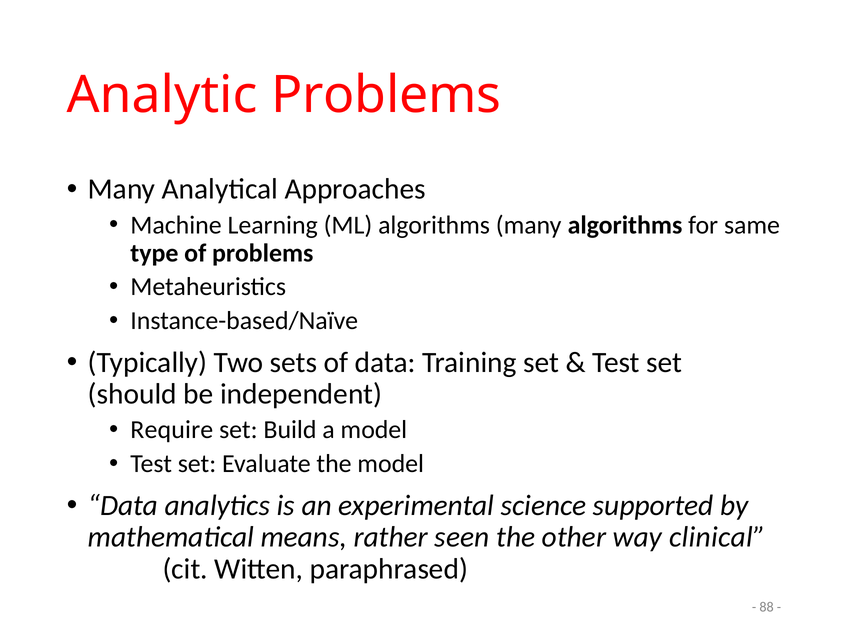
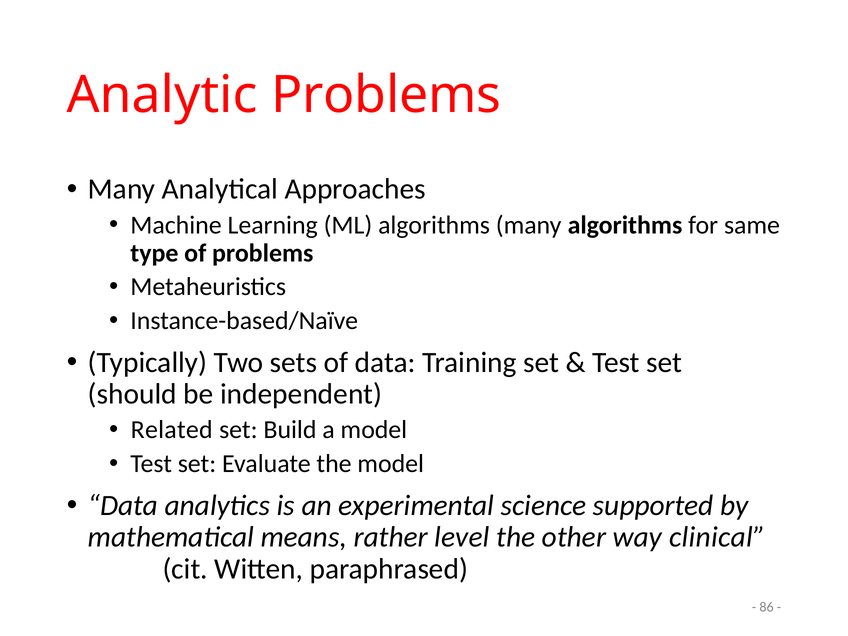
Require: Require -> Related
seen: seen -> level
88: 88 -> 86
